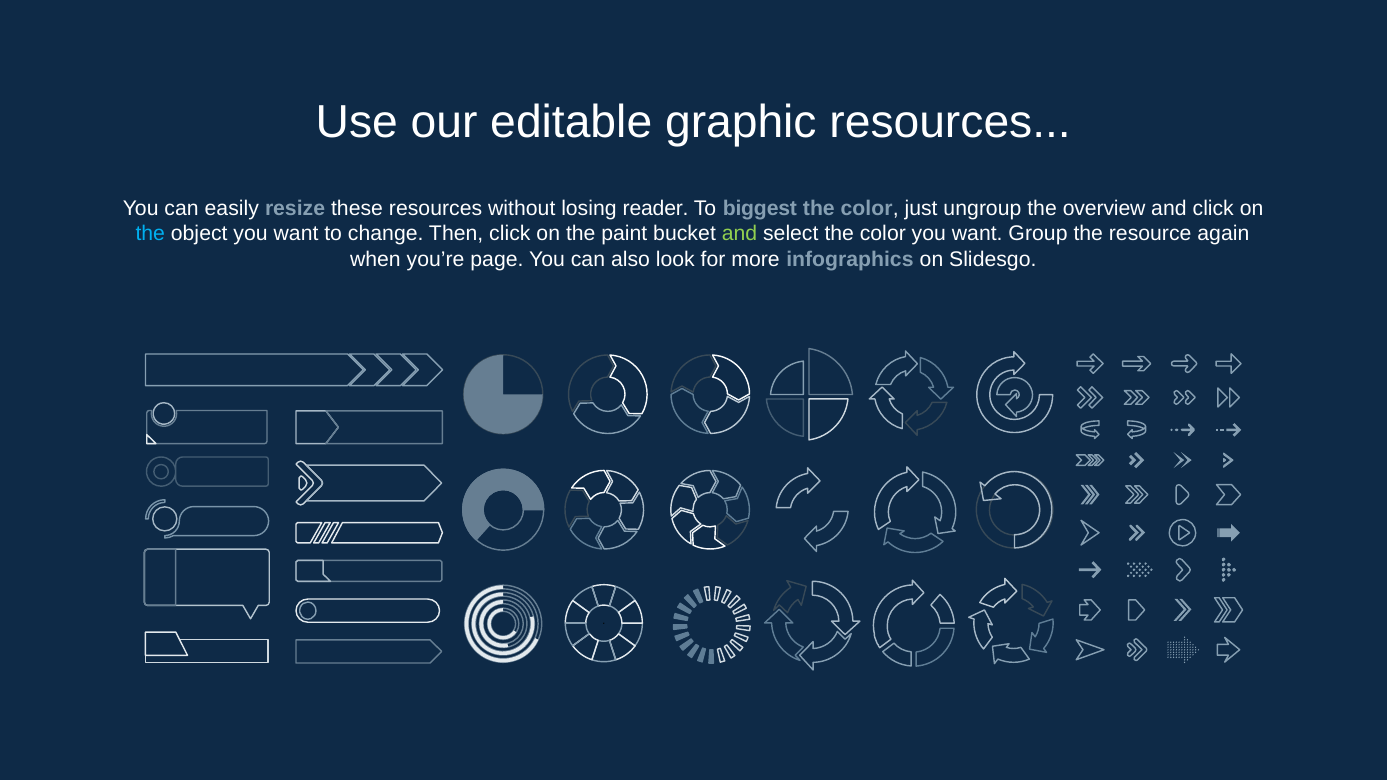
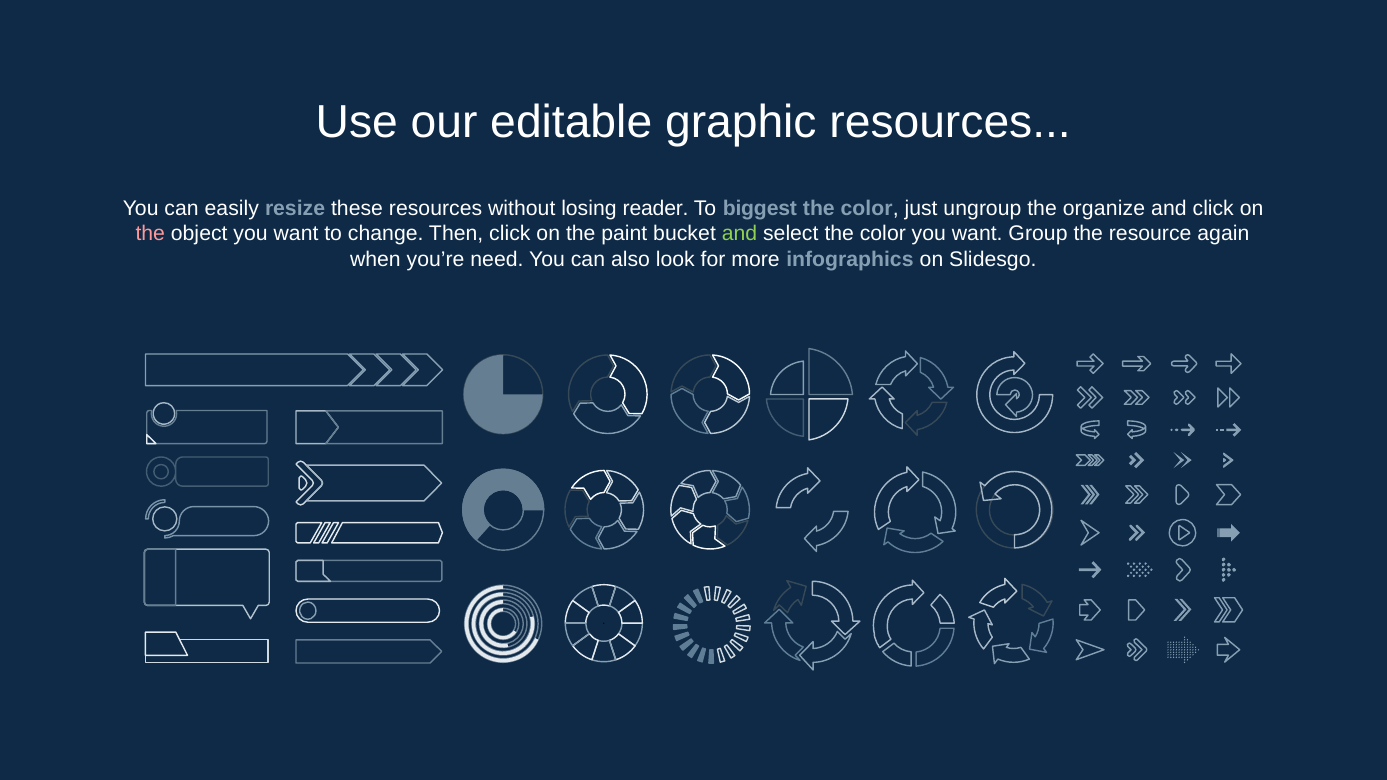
overview: overview -> organize
the at (150, 234) colour: light blue -> pink
page: page -> need
